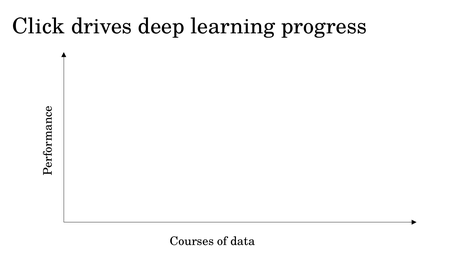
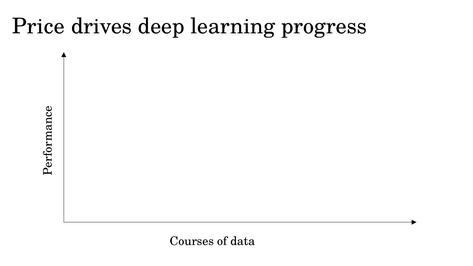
Click: Click -> Price
